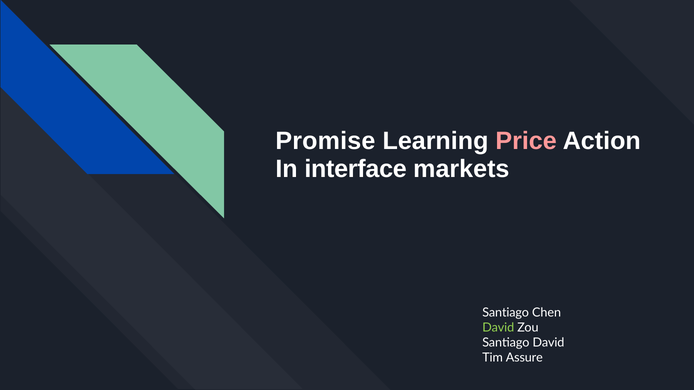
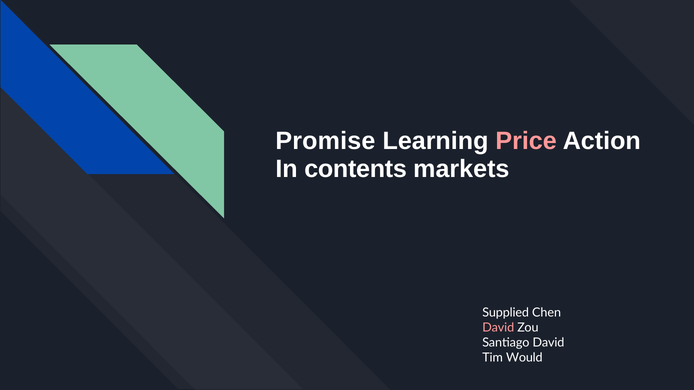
interface: interface -> contents
Santiago at (506, 313): Santiago -> Supplied
David at (498, 328) colour: light green -> pink
Assure: Assure -> Would
